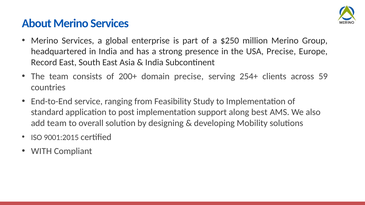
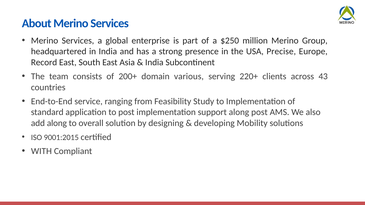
domain precise: precise -> various
254+: 254+ -> 220+
59: 59 -> 43
along best: best -> post
add team: team -> along
